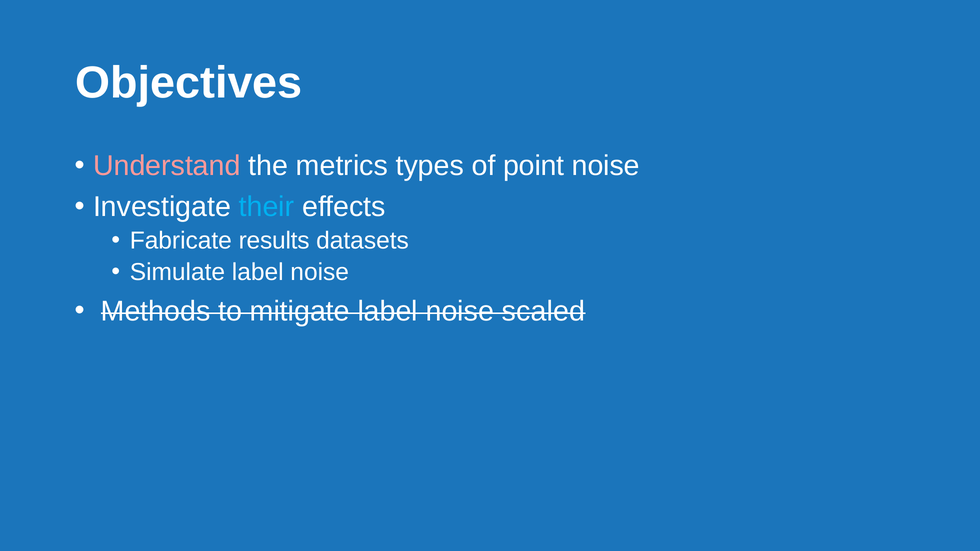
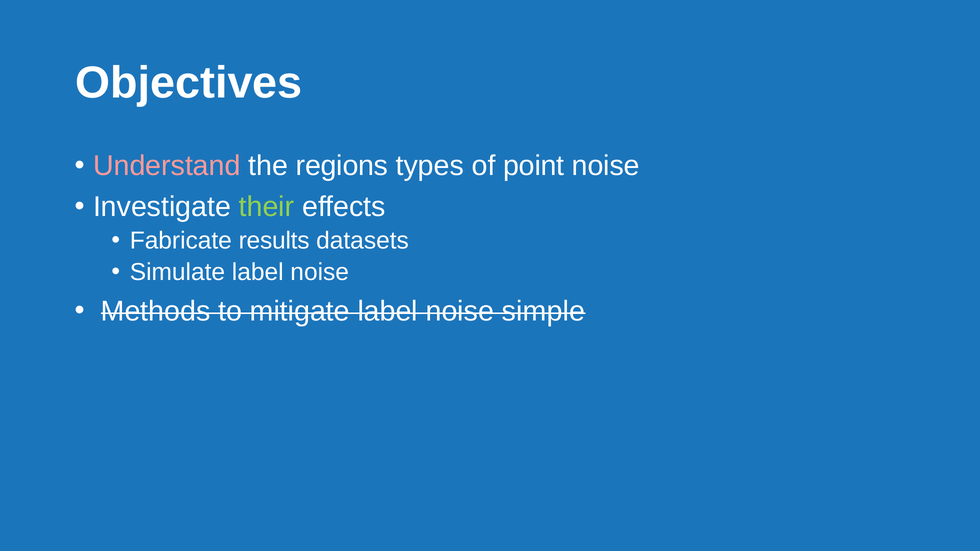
metrics: metrics -> regions
their colour: light blue -> light green
scaled: scaled -> simple
